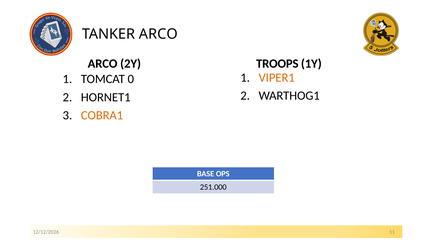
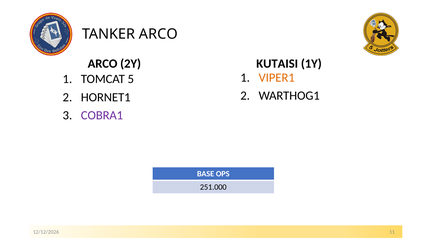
TROOPS: TROOPS -> KUTAISI
0: 0 -> 5
COBRA1 colour: orange -> purple
